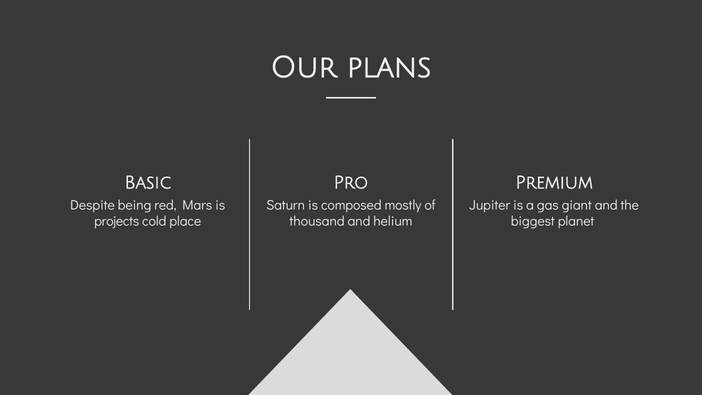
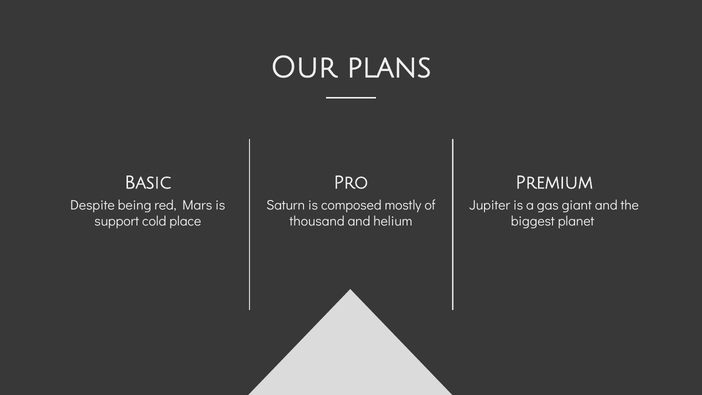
projects: projects -> support
